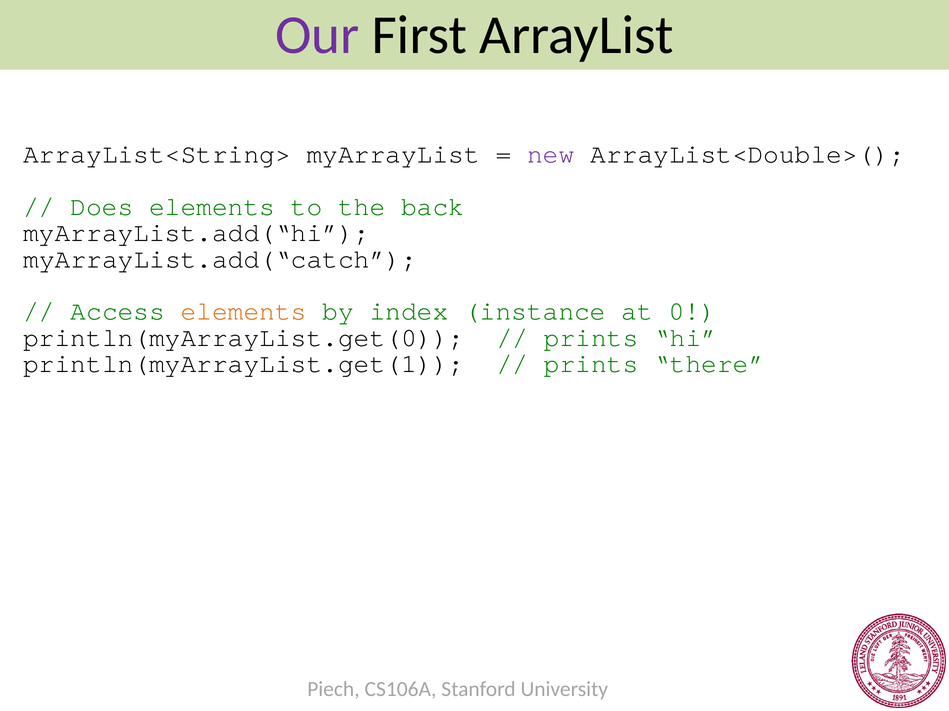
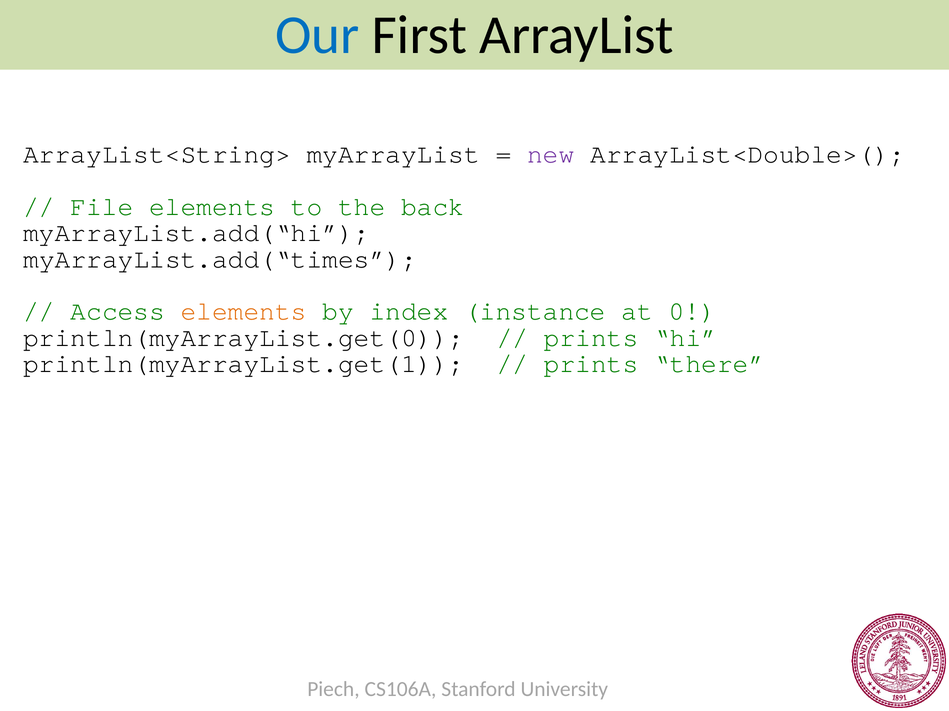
Our colour: purple -> blue
Does: Does -> File
myArrayList.add(“catch: myArrayList.add(“catch -> myArrayList.add(“times
